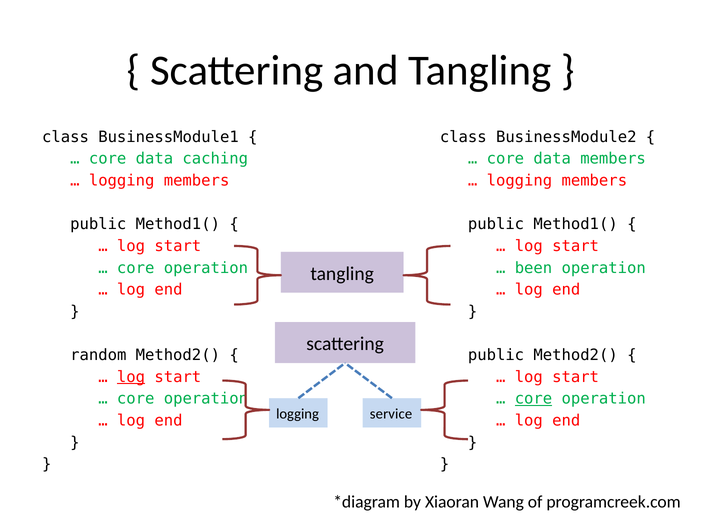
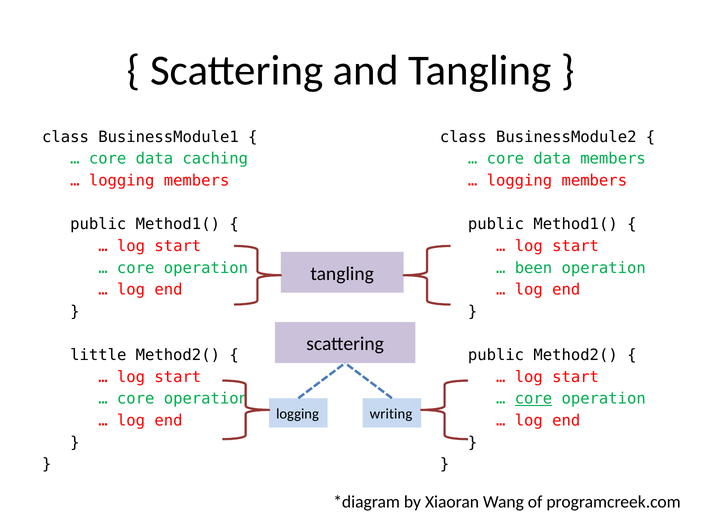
random: random -> little
log at (131, 377) underline: present -> none
service: service -> writing
